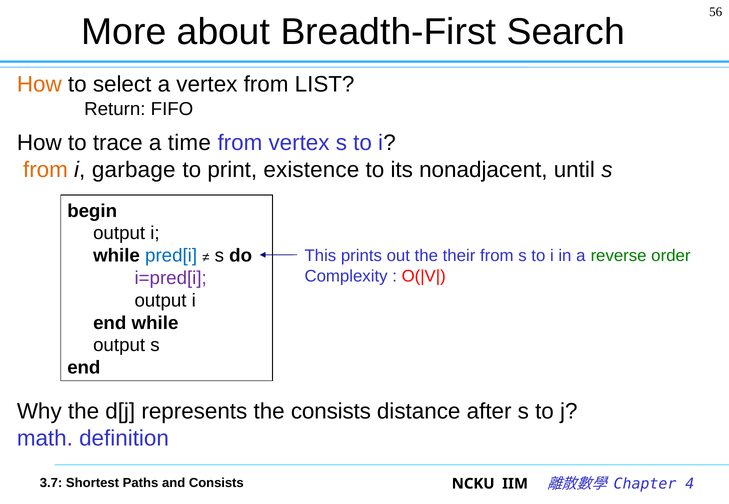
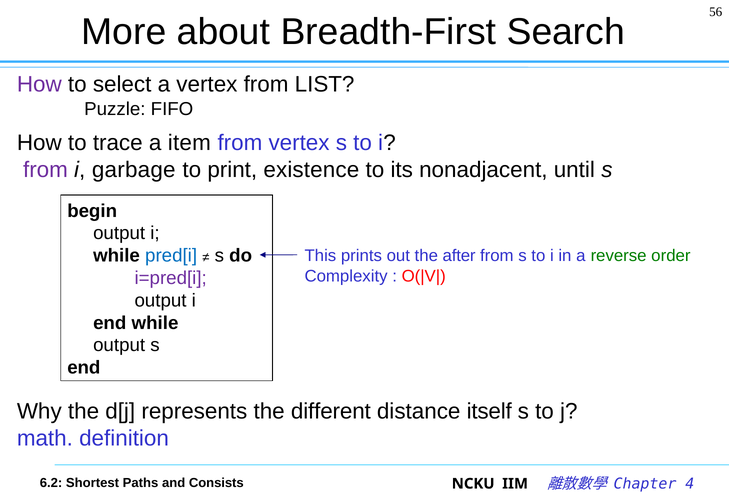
How at (39, 85) colour: orange -> purple
Return: Return -> Puzzle
time: time -> item
from at (45, 170) colour: orange -> purple
their: their -> after
the consists: consists -> different
after: after -> itself
3.7: 3.7 -> 6.2
